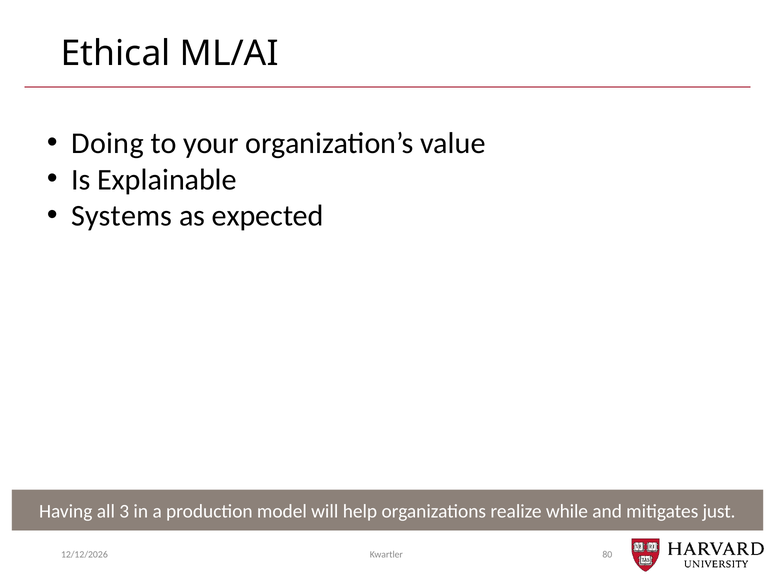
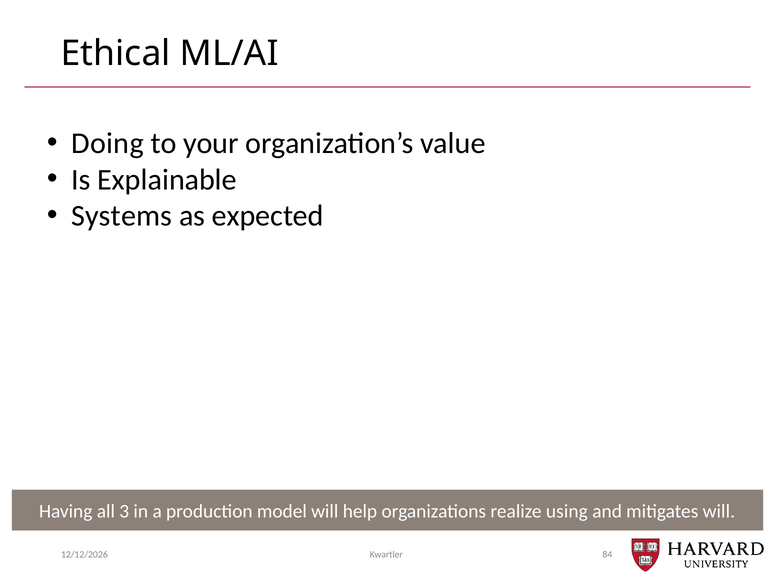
while: while -> using
mitigates just: just -> will
80: 80 -> 84
